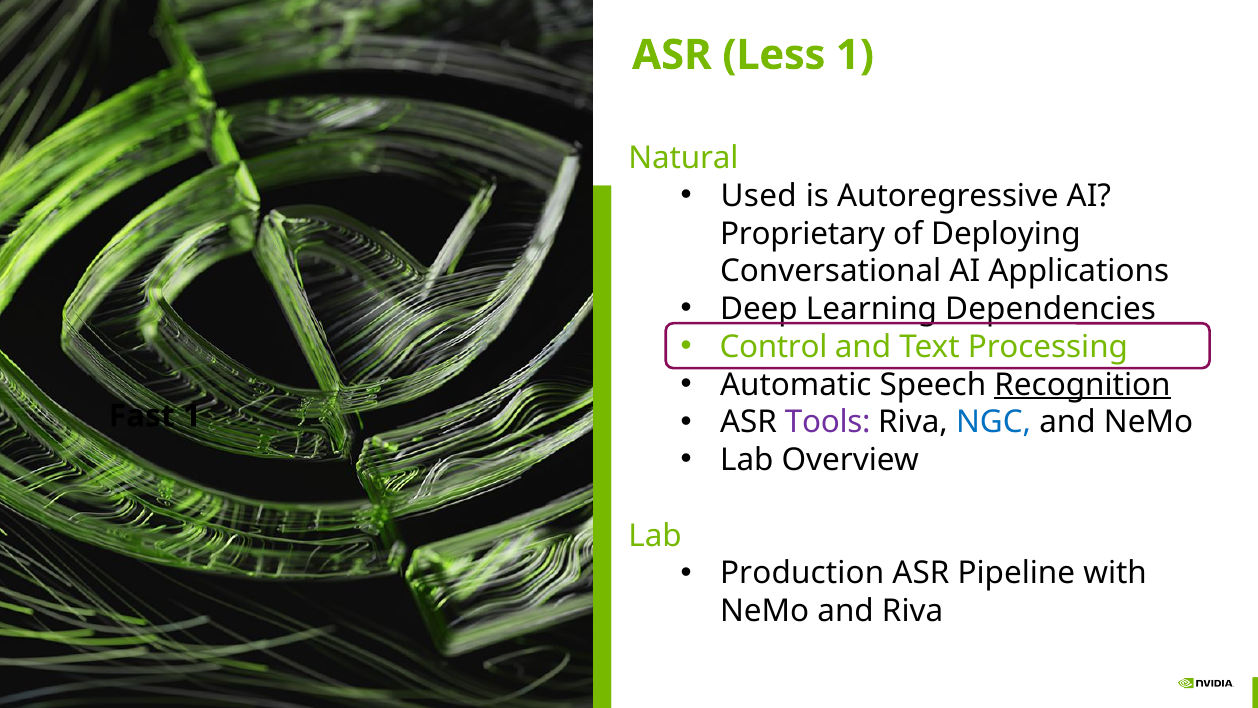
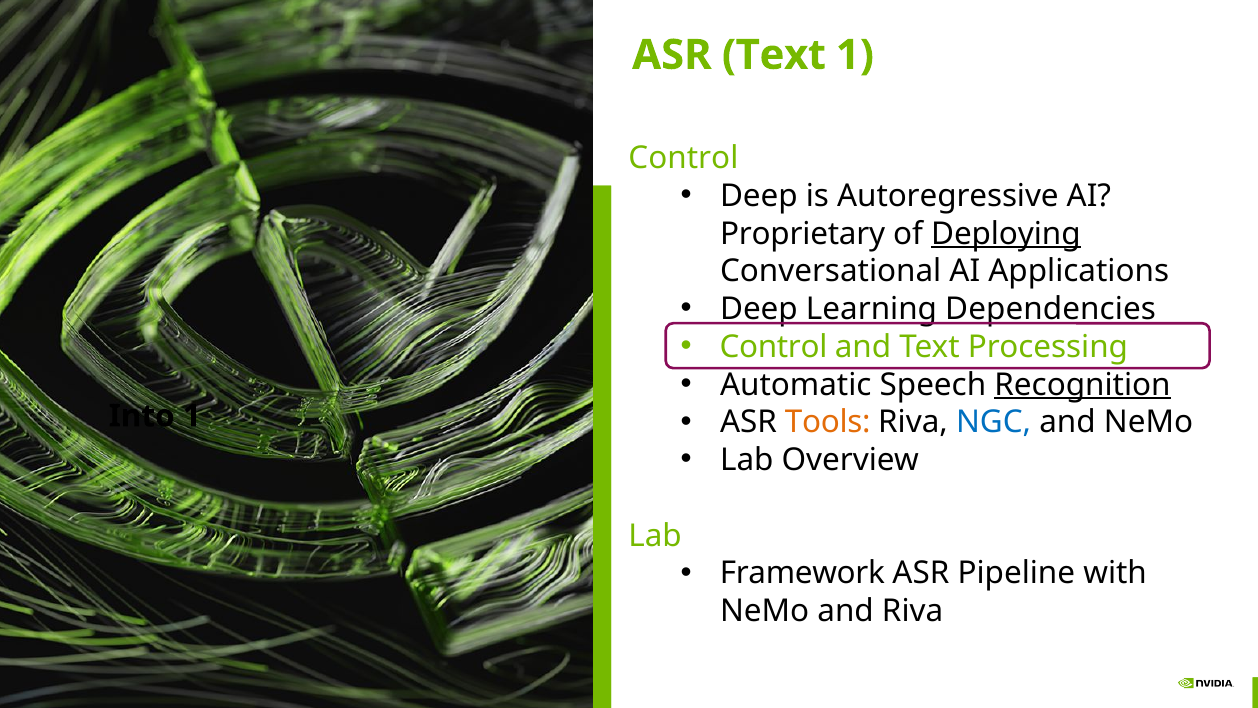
ASR Less: Less -> Text
Natural at (683, 158): Natural -> Control
Used at (759, 196): Used -> Deep
Deploying underline: none -> present
Tools colour: purple -> orange
Fast: Fast -> Into
Production: Production -> Framework
